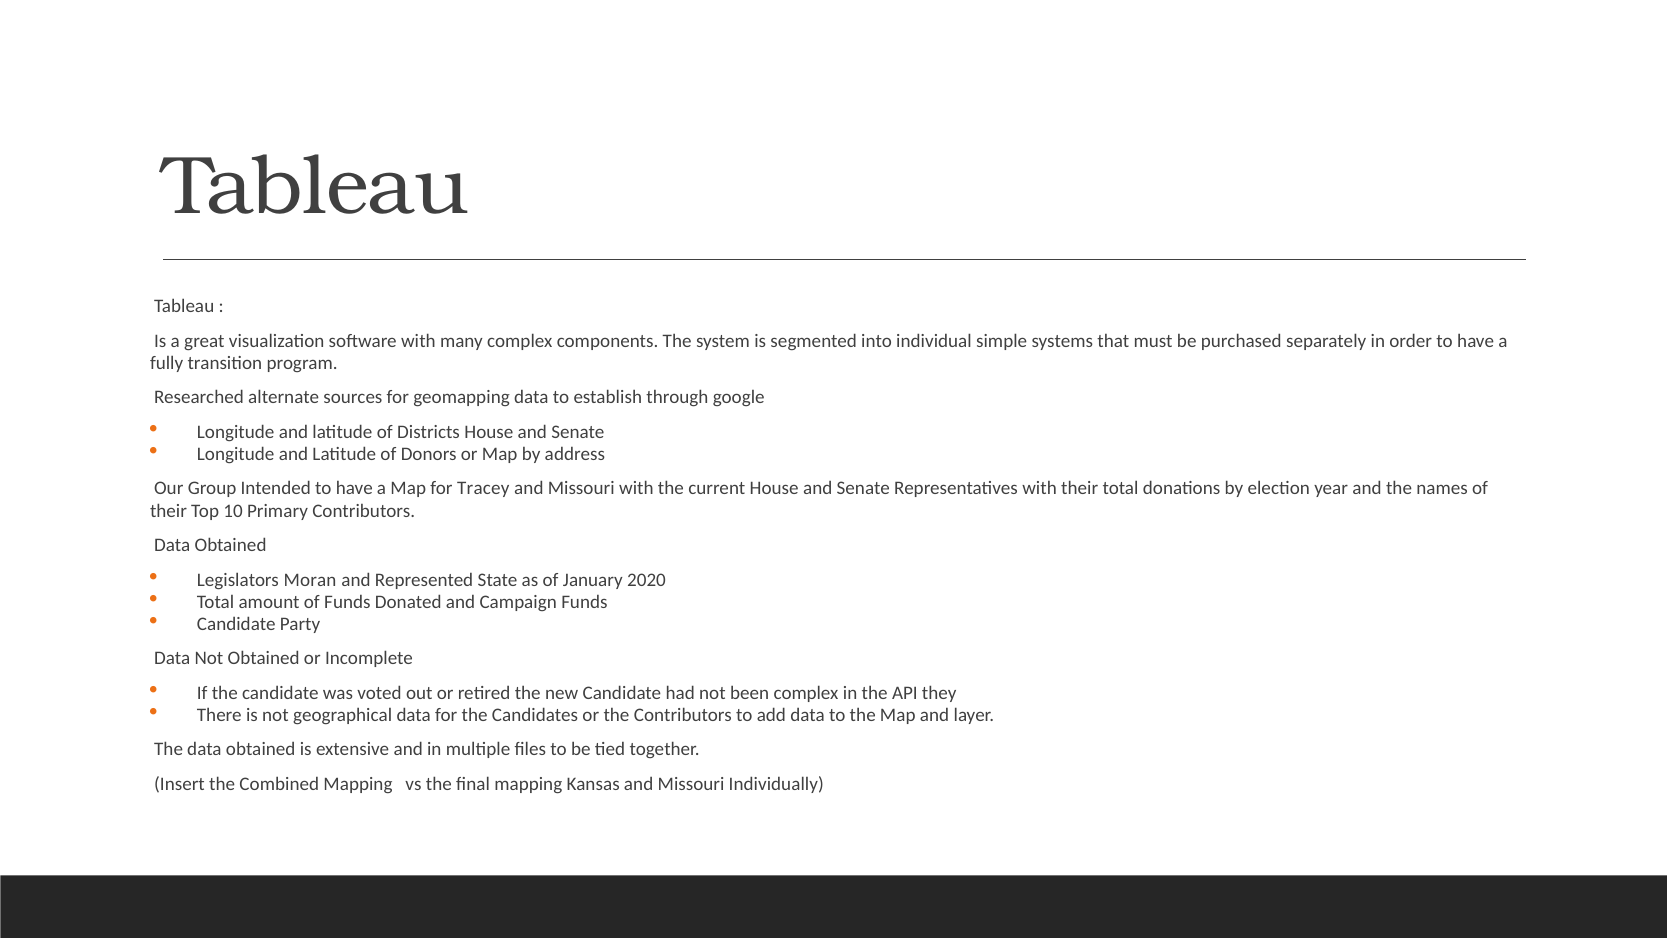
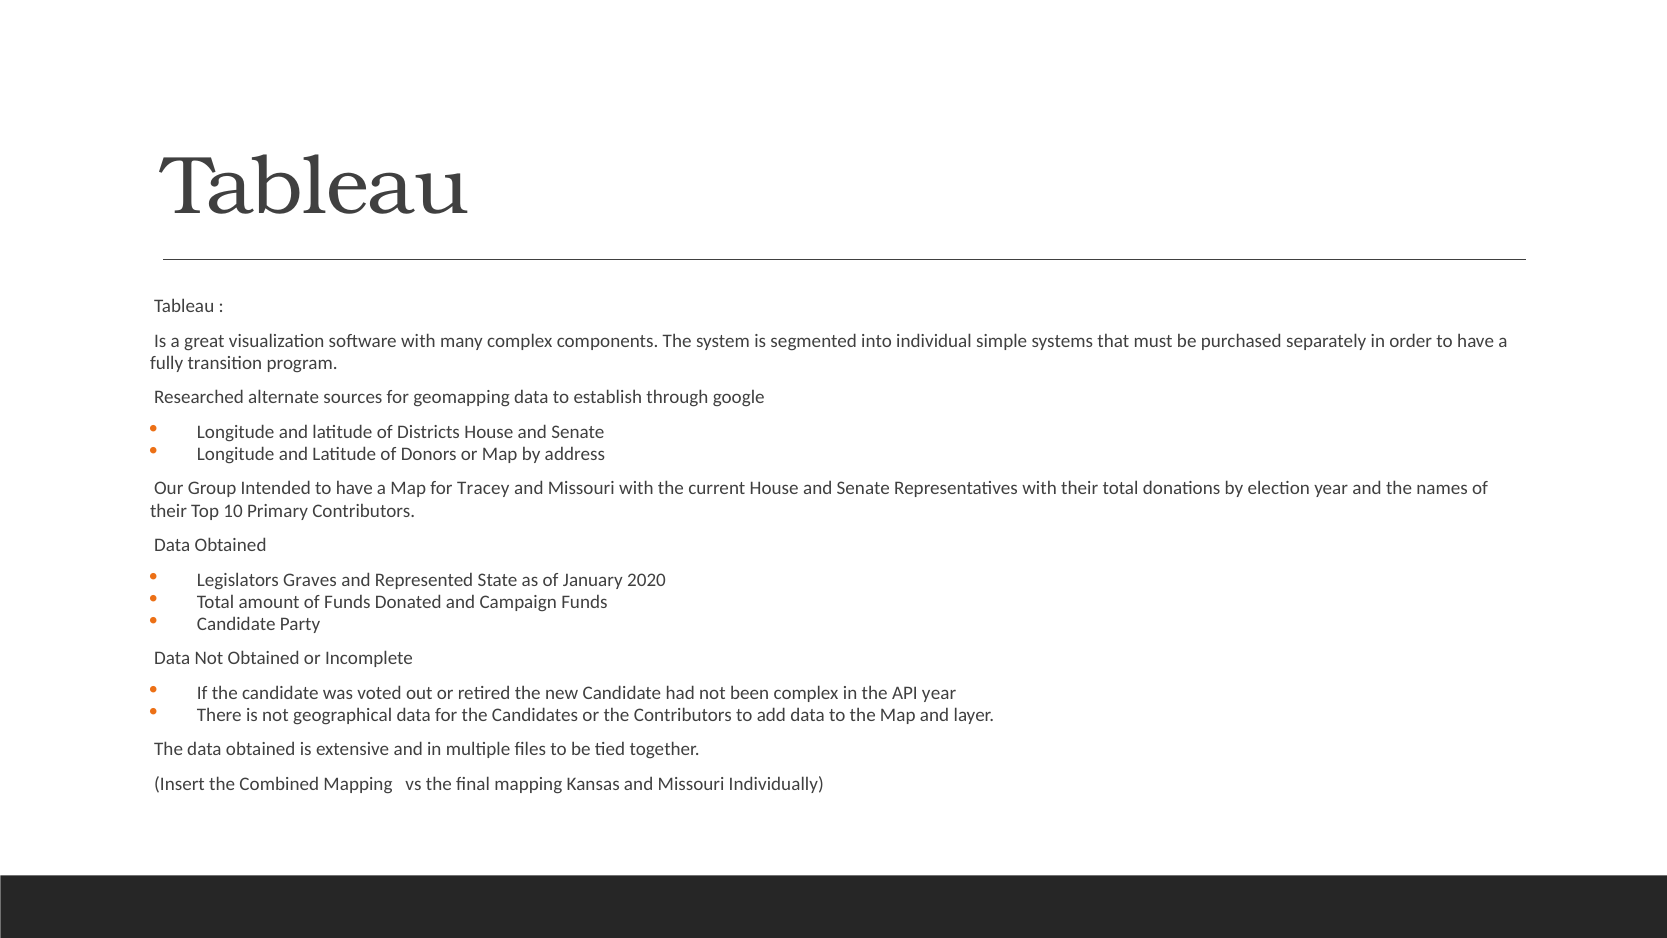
Moran: Moran -> Graves
API they: they -> year
